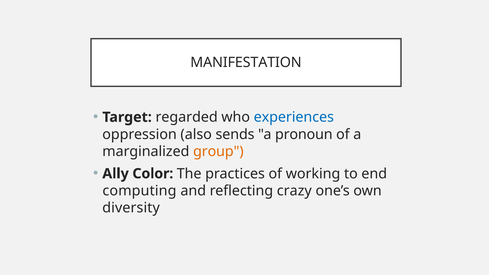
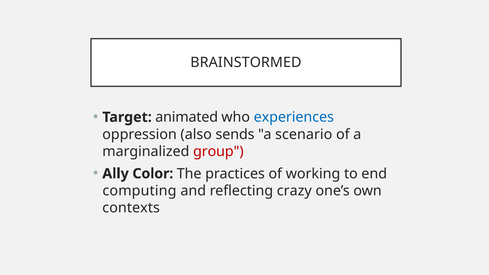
MANIFESTATION: MANIFESTATION -> BRAINSTORMED
regarded: regarded -> animated
pronoun: pronoun -> scenario
group colour: orange -> red
diversity: diversity -> contexts
